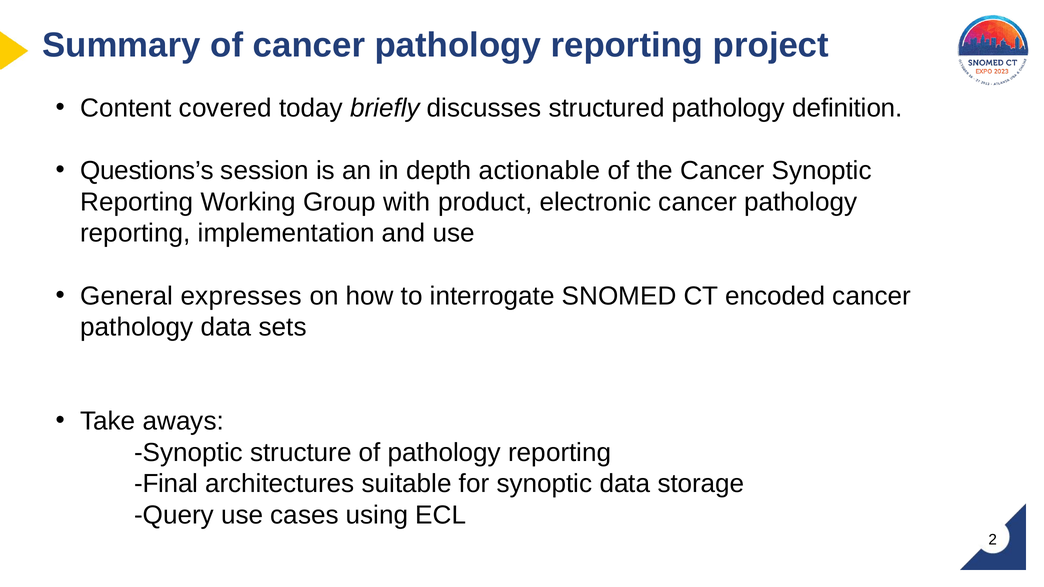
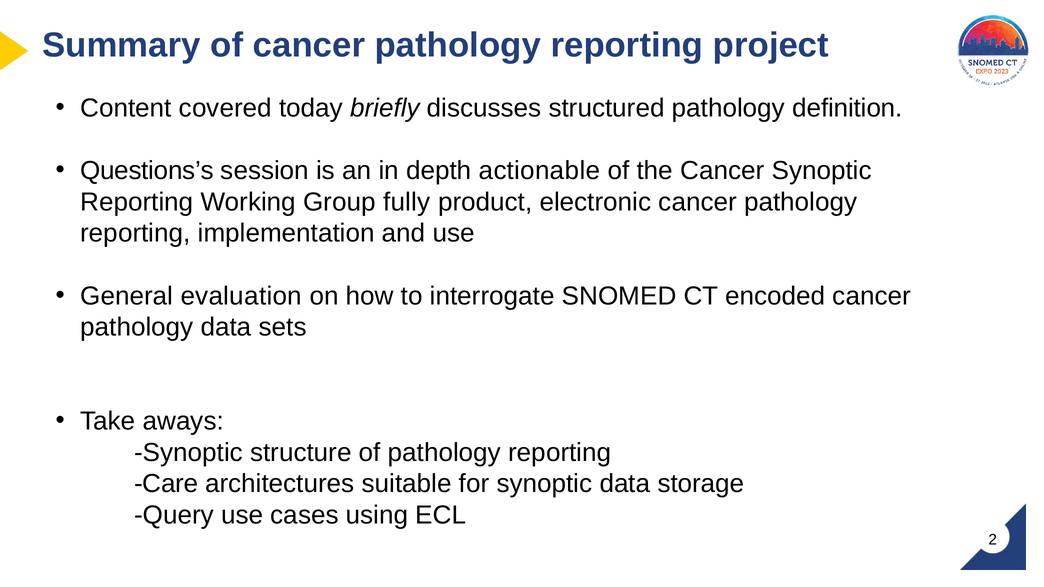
with: with -> fully
expresses: expresses -> evaluation
Final: Final -> Care
